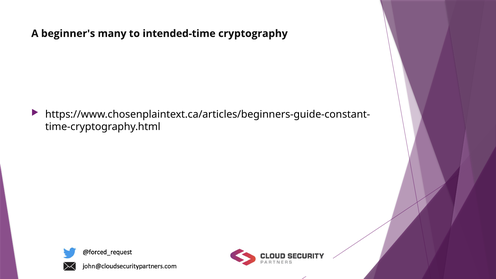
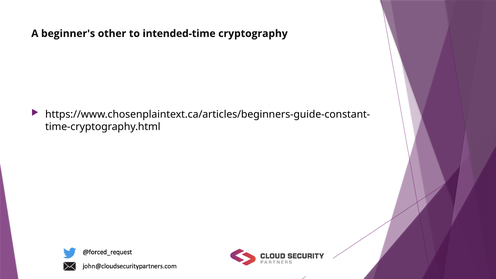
many: many -> other
